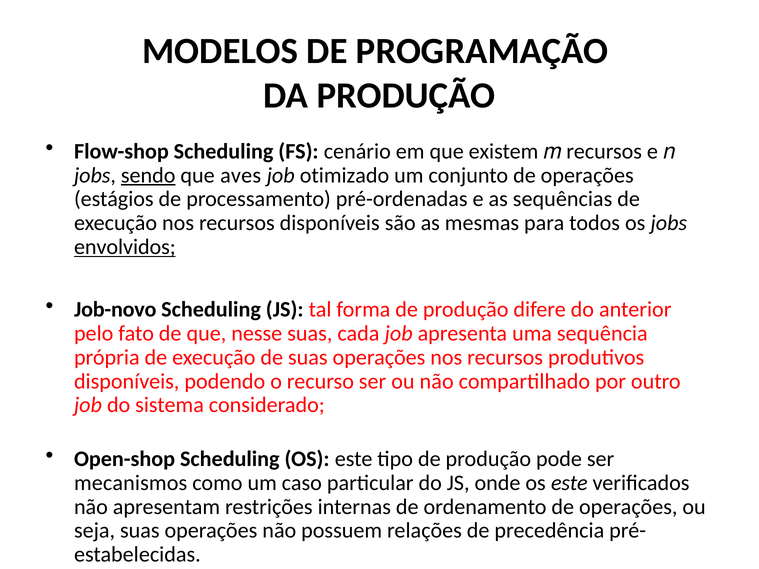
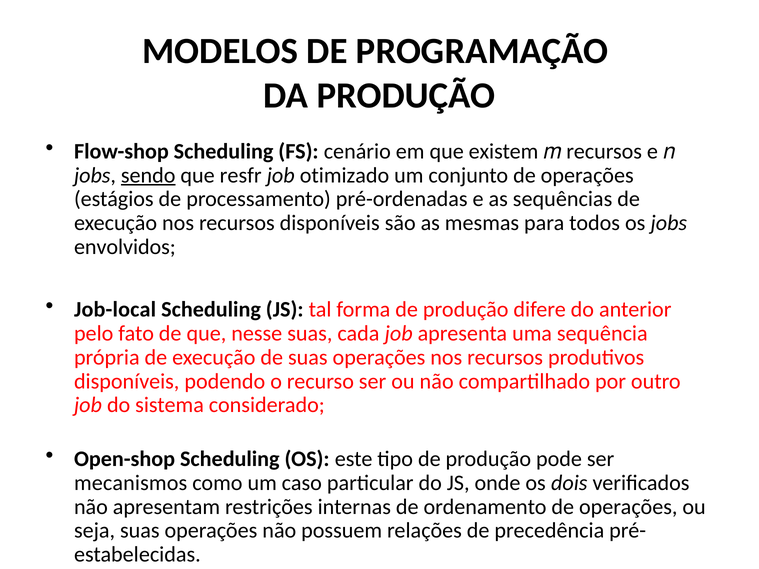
aves: aves -> resfr
envolvidos underline: present -> none
Job-novo: Job-novo -> Job-local
onde os este: este -> dois
